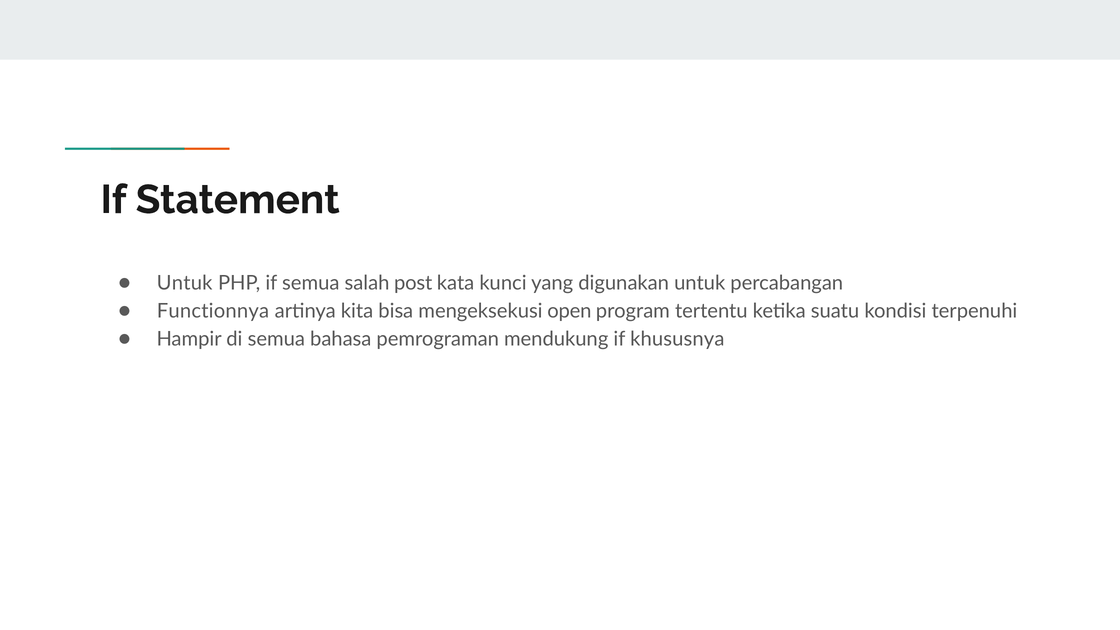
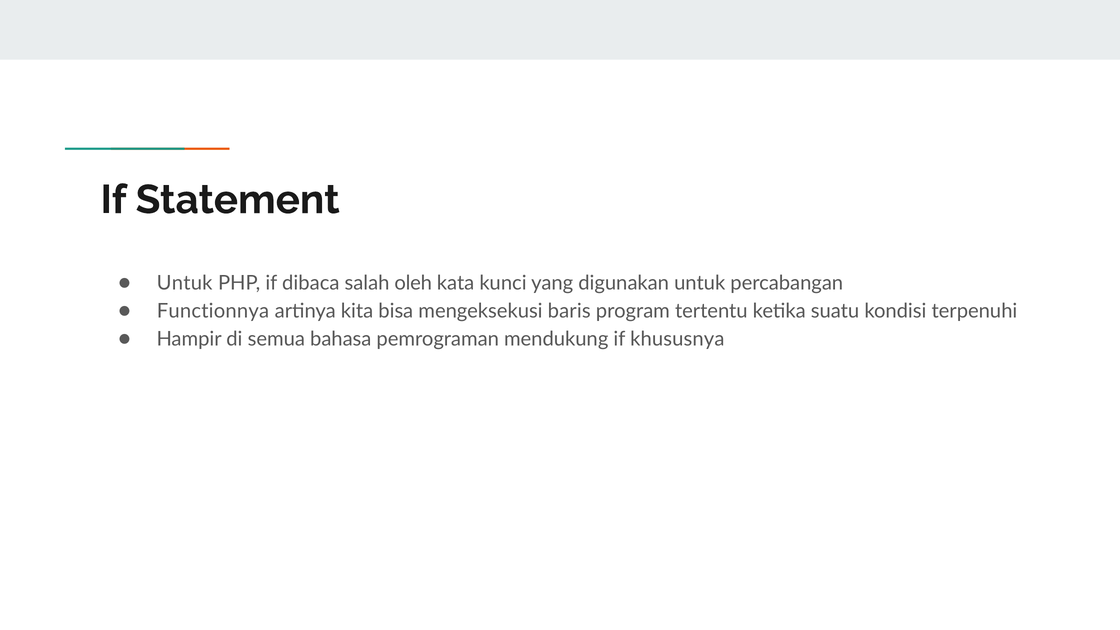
if semua: semua -> dibaca
post: post -> oleh
open: open -> baris
